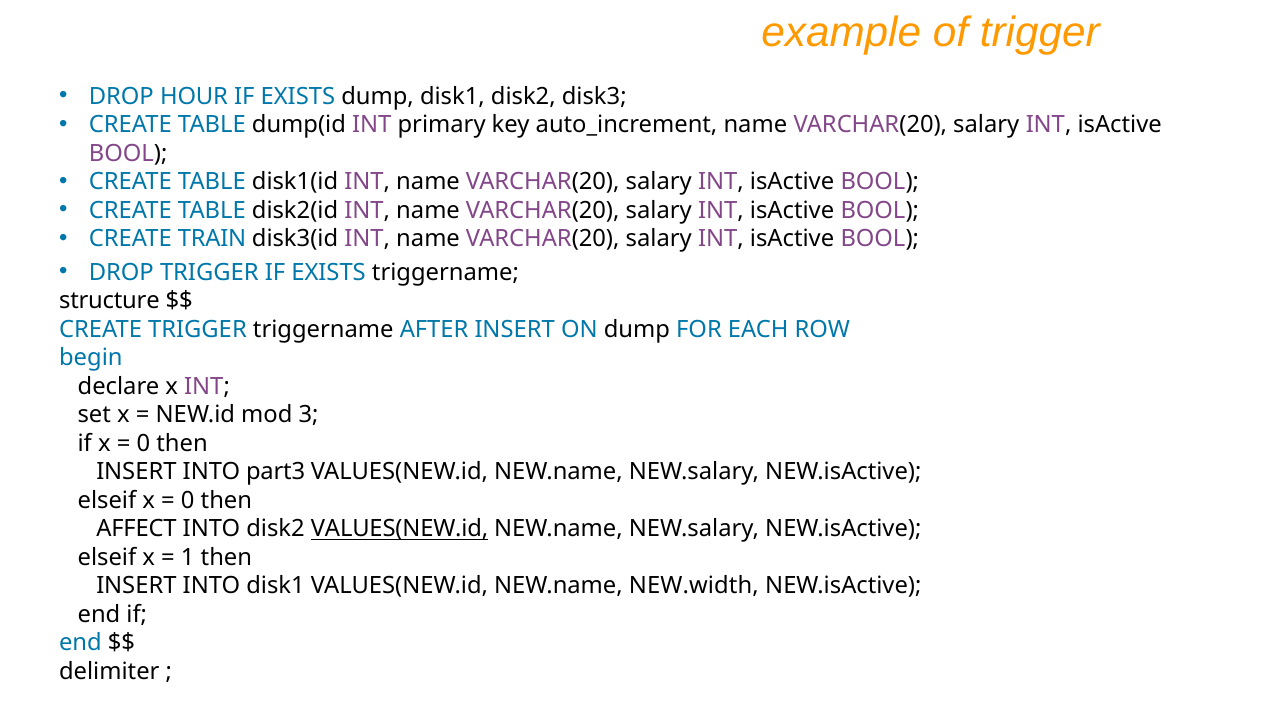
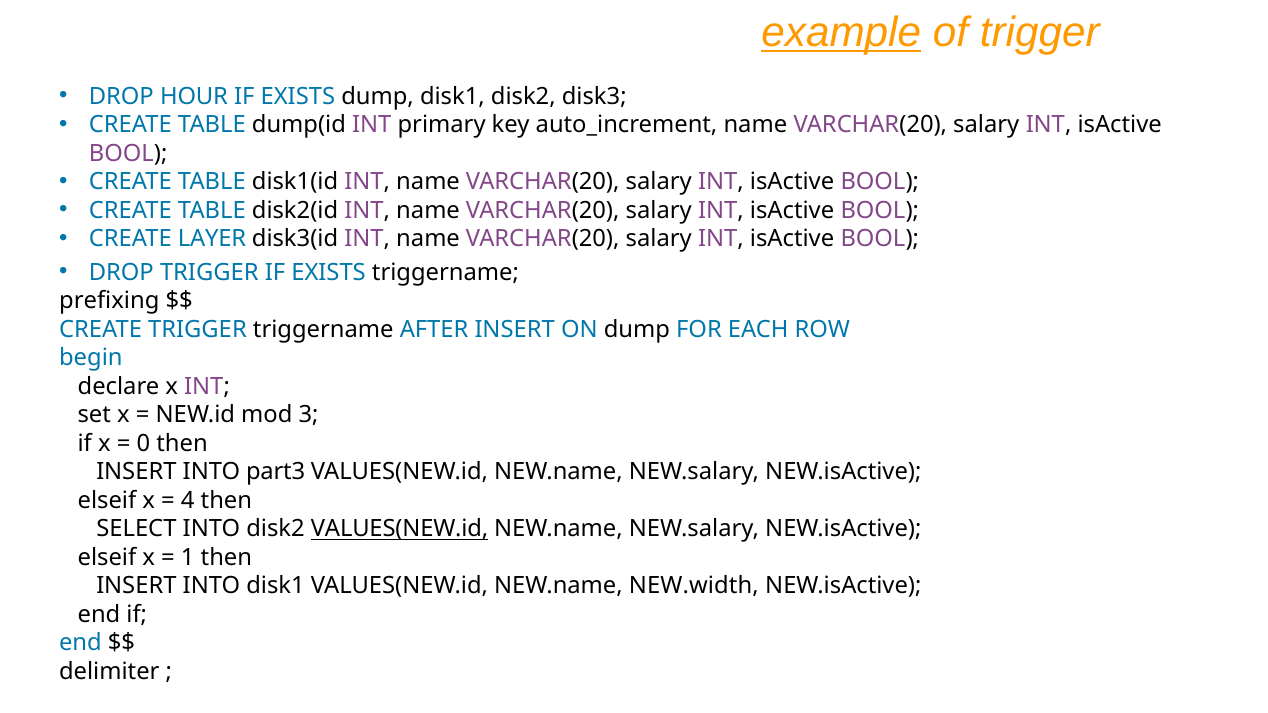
example underline: none -> present
TRAIN: TRAIN -> LAYER
structure: structure -> prefixing
0 at (188, 501): 0 -> 4
AFFECT: AFFECT -> SELECT
